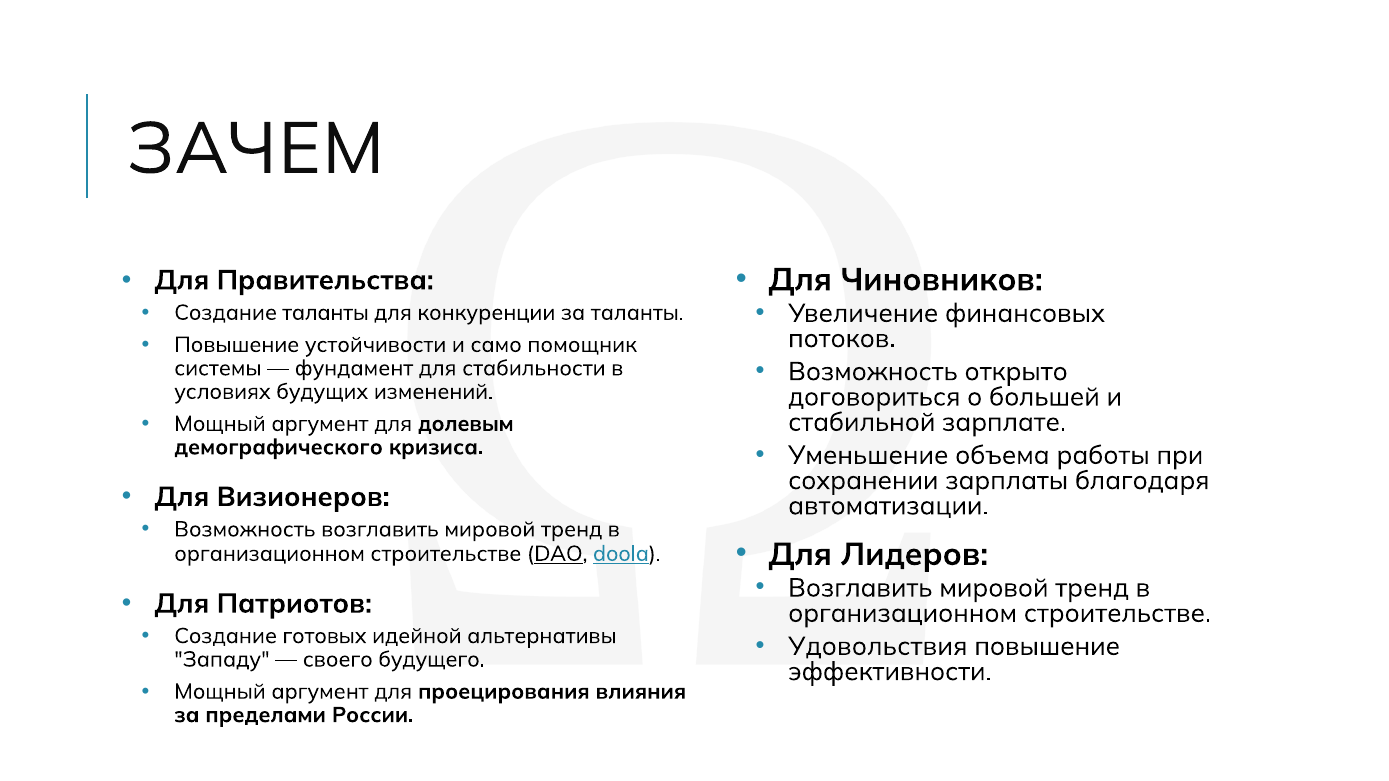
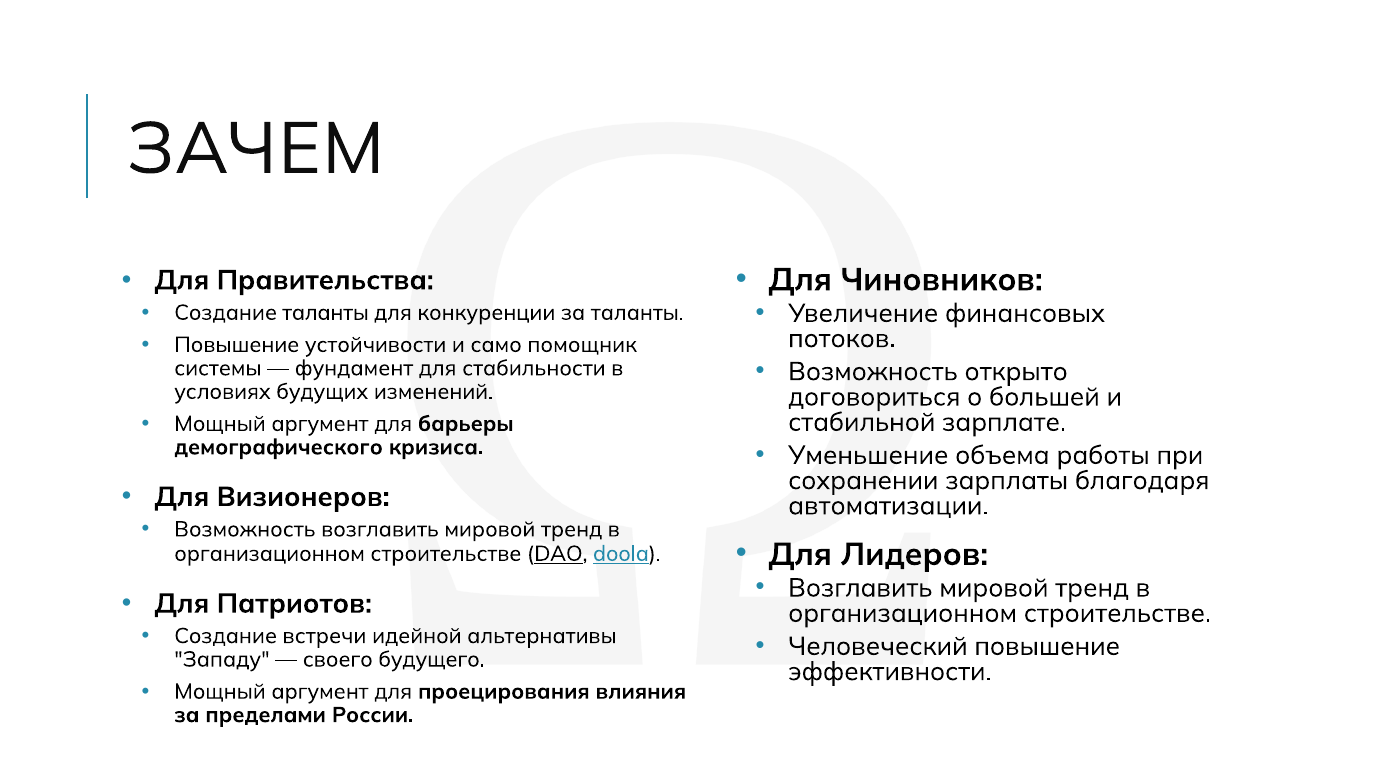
долевым: долевым -> барьеры
готовых: готовых -> встречи
Удовольствия: Удовольствия -> Человеческий
